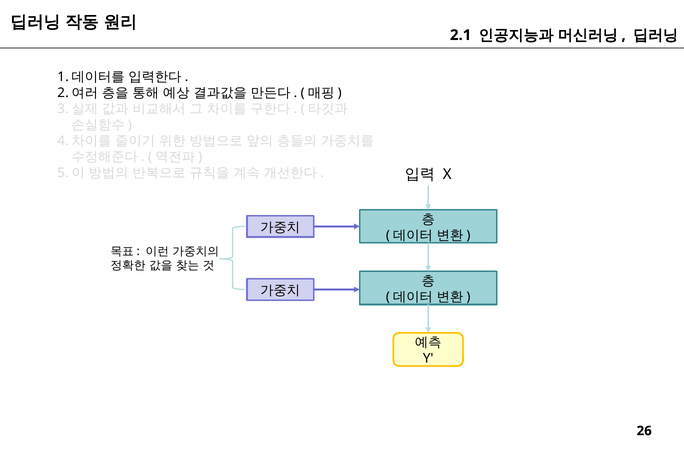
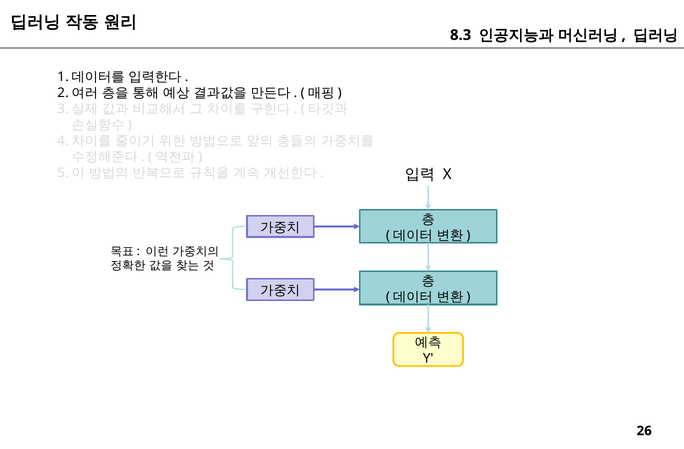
2.1: 2.1 -> 8.3
